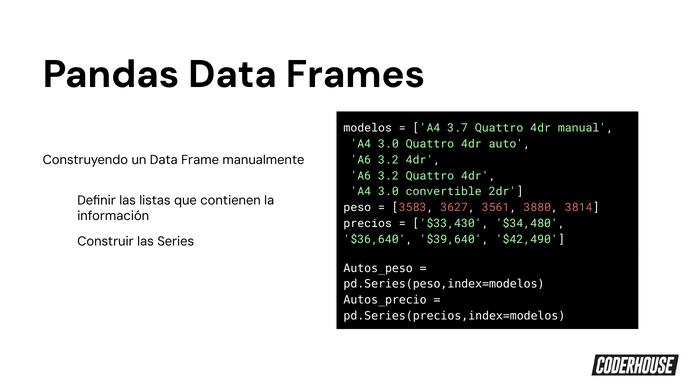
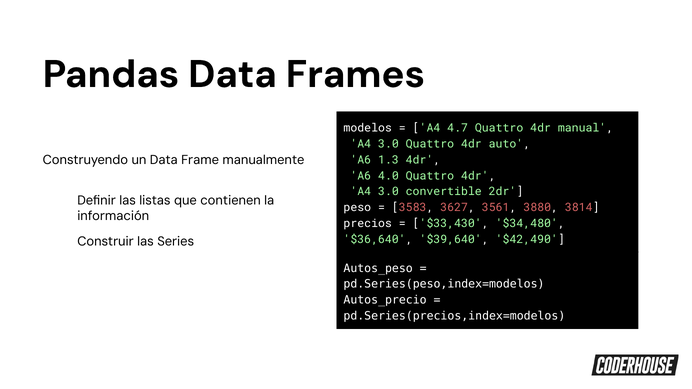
3.7: 3.7 -> 4.7
3.2 at (388, 160): 3.2 -> 1.3
3.2 at (388, 176): 3.2 -> 4.0
